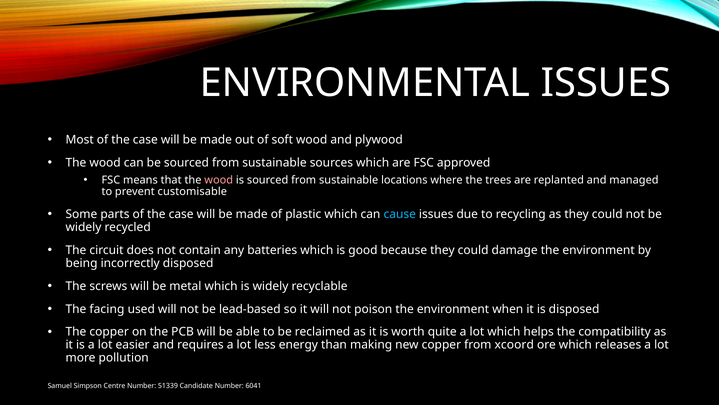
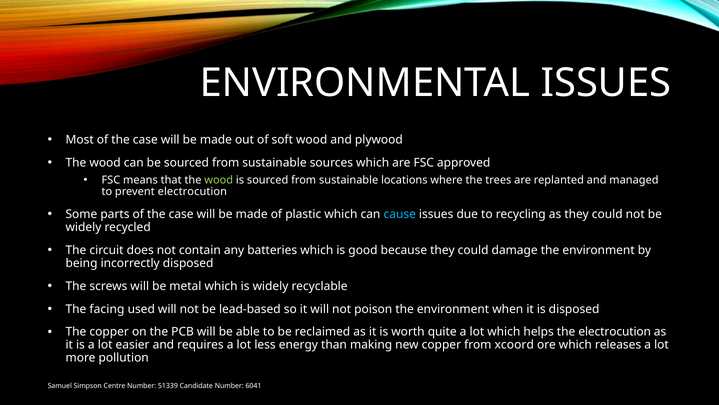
wood at (219, 180) colour: pink -> light green
prevent customisable: customisable -> electrocution
the compatibility: compatibility -> electrocution
